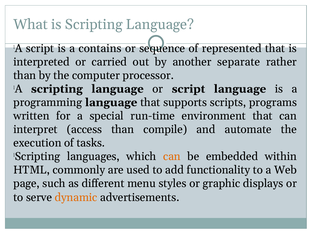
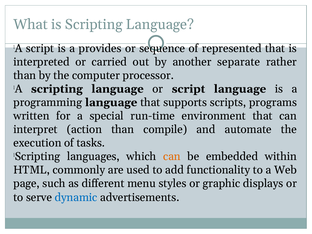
contains: contains -> provides
access: access -> action
dynamic colour: orange -> blue
